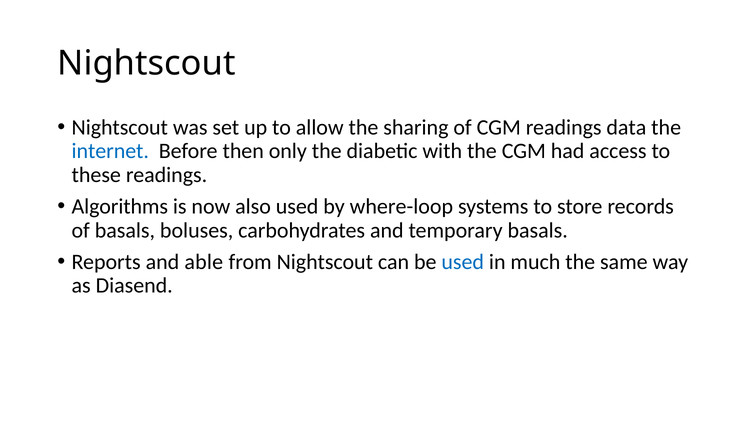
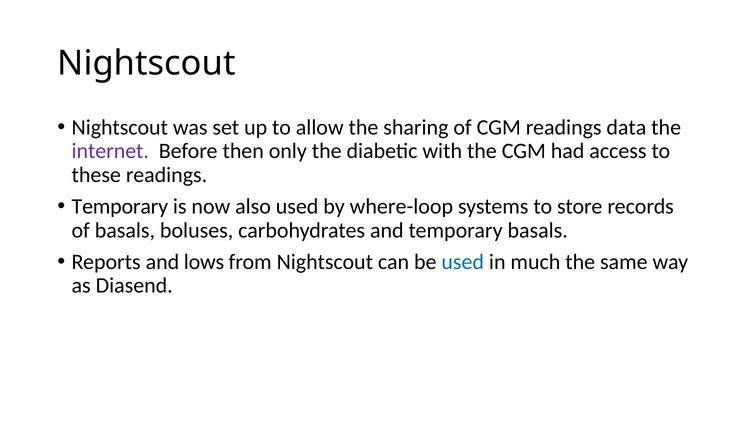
internet colour: blue -> purple
Algorithms at (120, 207): Algorithms -> Temporary
able: able -> lows
